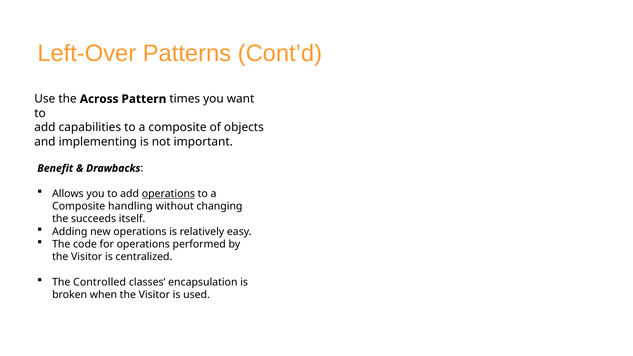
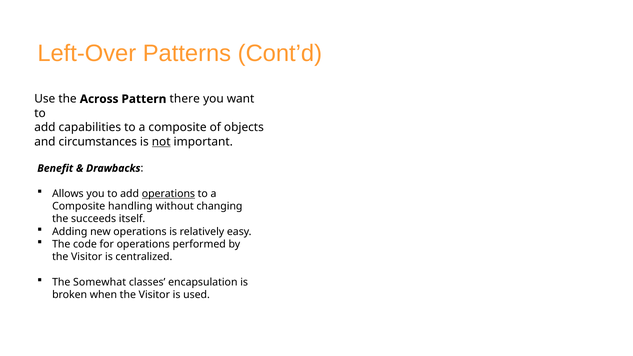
times: times -> there
implementing: implementing -> circumstances
not underline: none -> present
Controlled: Controlled -> Somewhat
